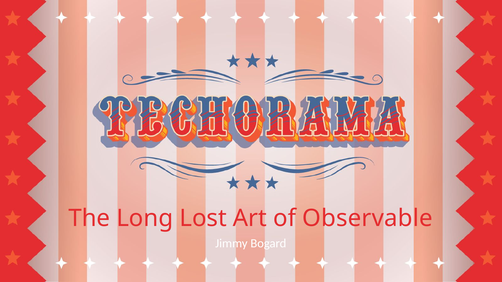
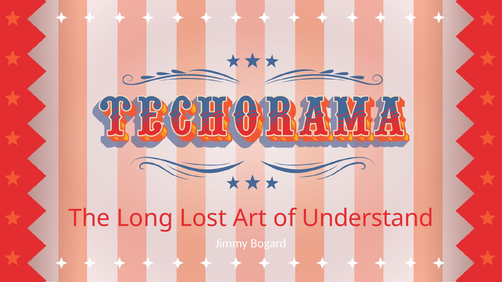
Observable: Observable -> Understand
